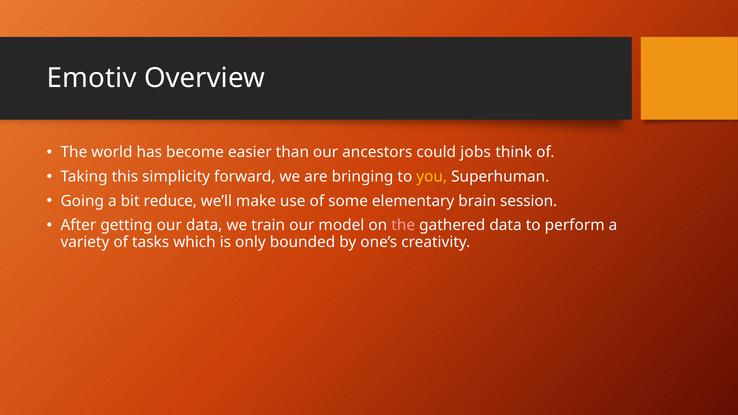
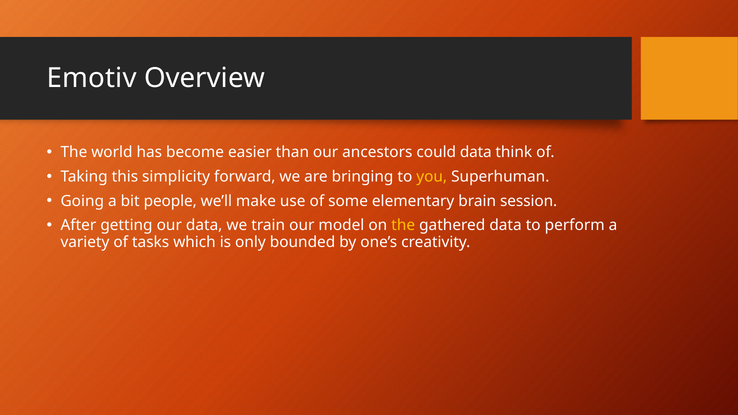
could jobs: jobs -> data
reduce: reduce -> people
the at (403, 225) colour: pink -> yellow
